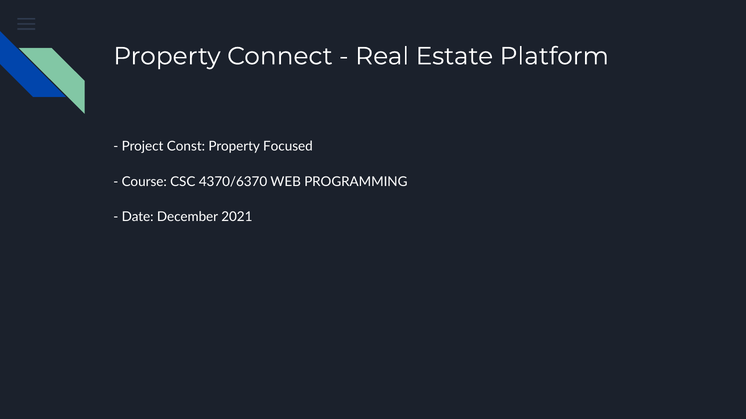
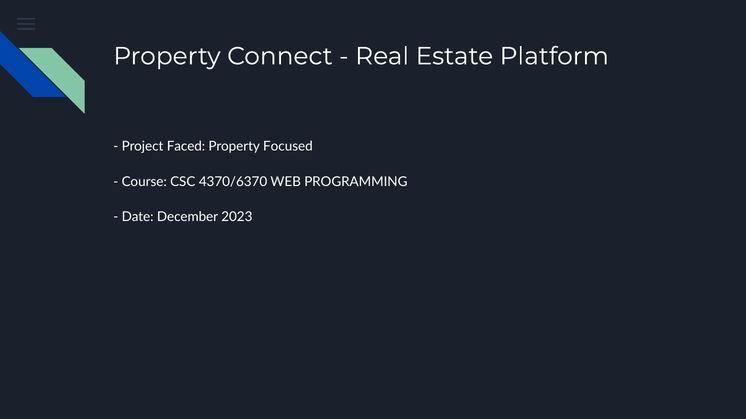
Const: Const -> Faced
2021: 2021 -> 2023
